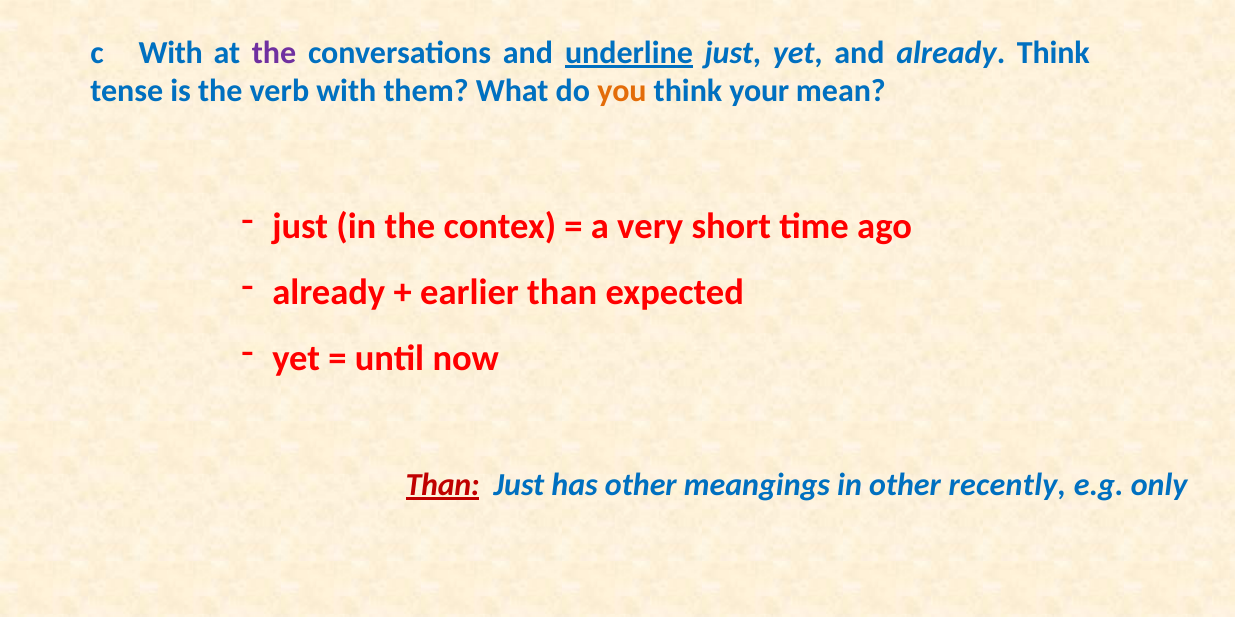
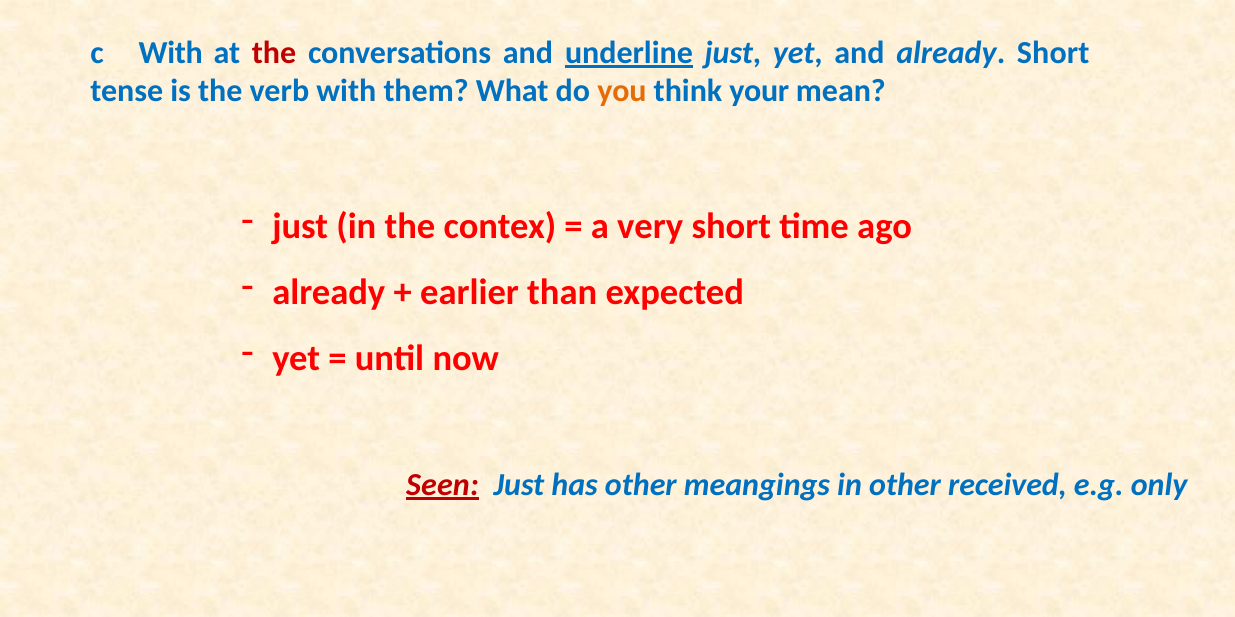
the at (274, 53) colour: purple -> red
already Think: Think -> Short
Than at (443, 485): Than -> Seen
recently: recently -> received
